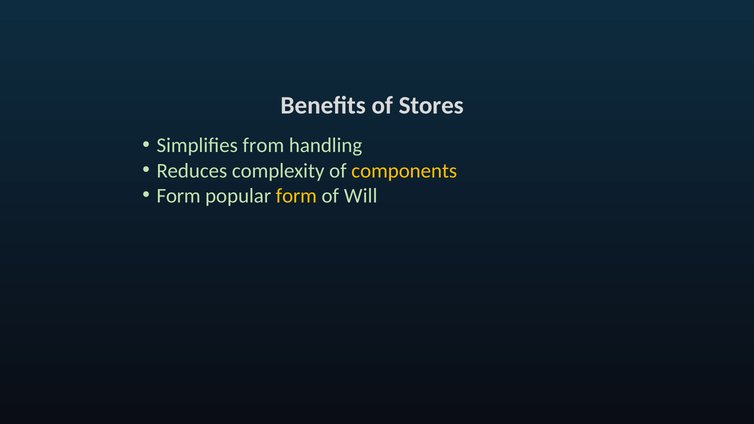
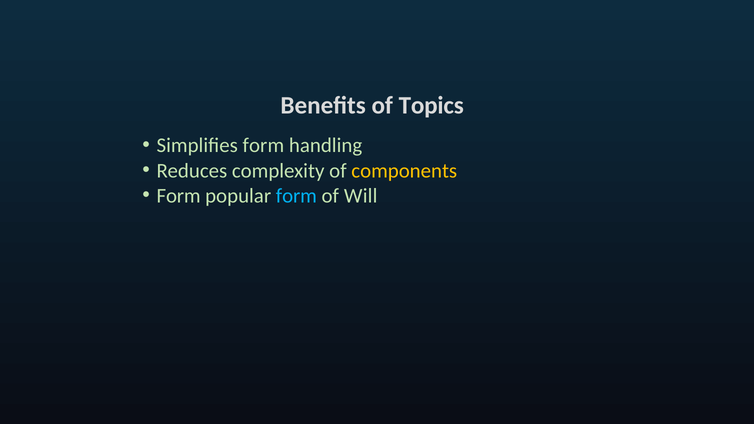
Stores: Stores -> Topics
Simplifies from: from -> form
form at (296, 196) colour: yellow -> light blue
